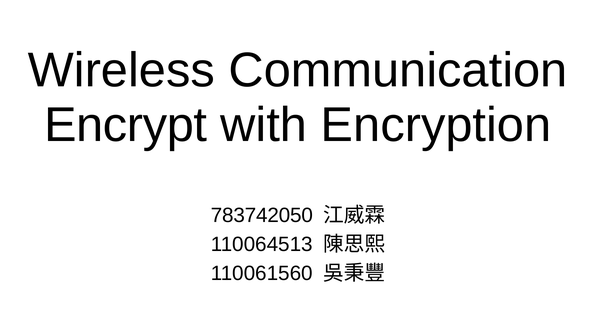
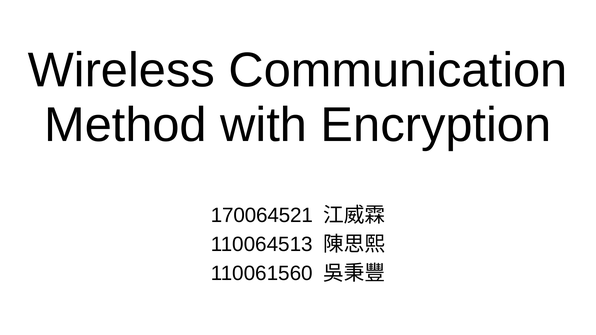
Encrypt: Encrypt -> Method
783742050: 783742050 -> 170064521
